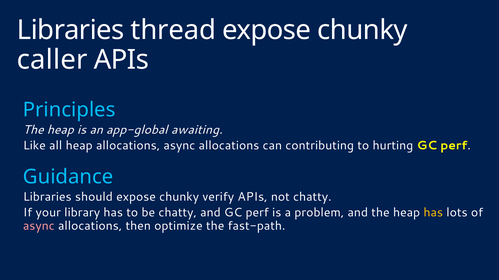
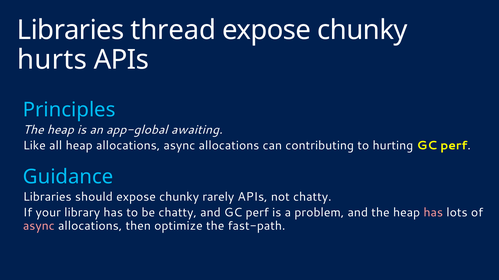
caller: caller -> hurts
verify: verify -> rarely
has at (433, 213) colour: yellow -> pink
